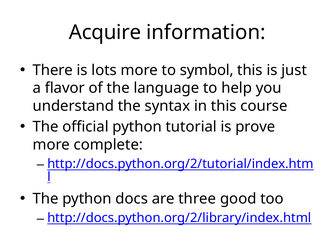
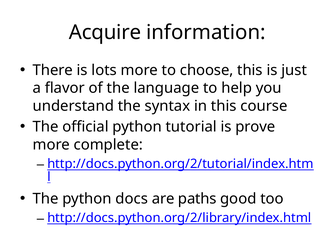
symbol: symbol -> choose
three: three -> paths
